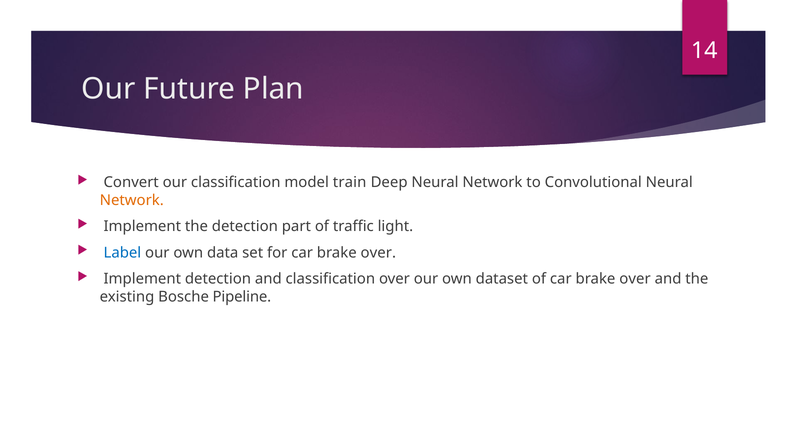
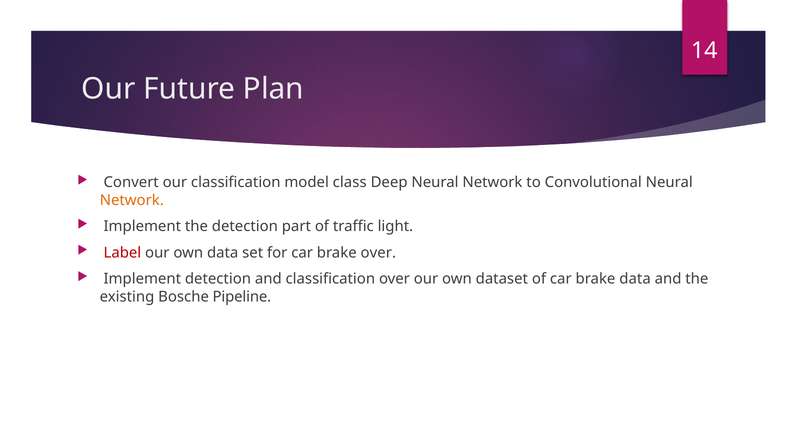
train: train -> class
Label colour: blue -> red
of car brake over: over -> data
